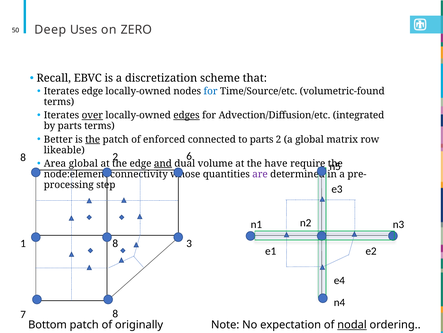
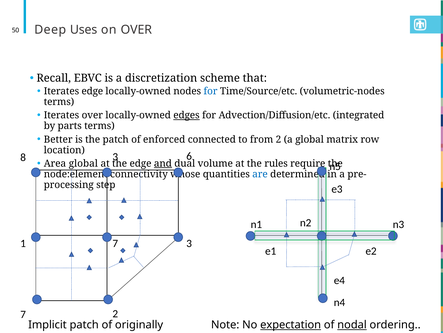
on ZERO: ZERO -> OVER
volumetric-found: volumetric-found -> volumetric-nodes
over at (92, 115) underline: present -> none
the at (93, 139) underline: present -> none
to parts: parts -> from
likeable: likeable -> location
8 2: 2 -> 3
have: have -> rules
are colour: purple -> blue
1 8: 8 -> 7
7 8: 8 -> 2
Bottom: Bottom -> Implicit
expectation underline: none -> present
